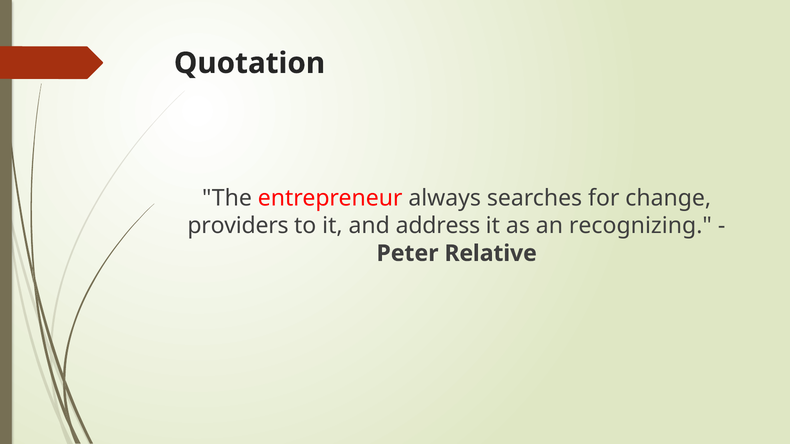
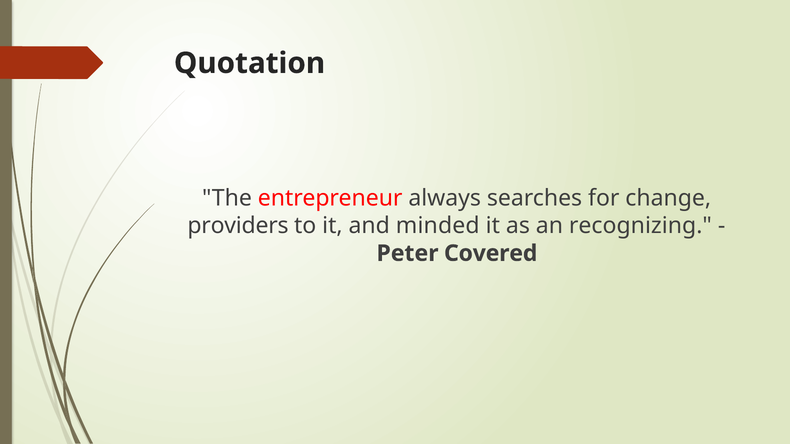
address: address -> minded
Relative: Relative -> Covered
